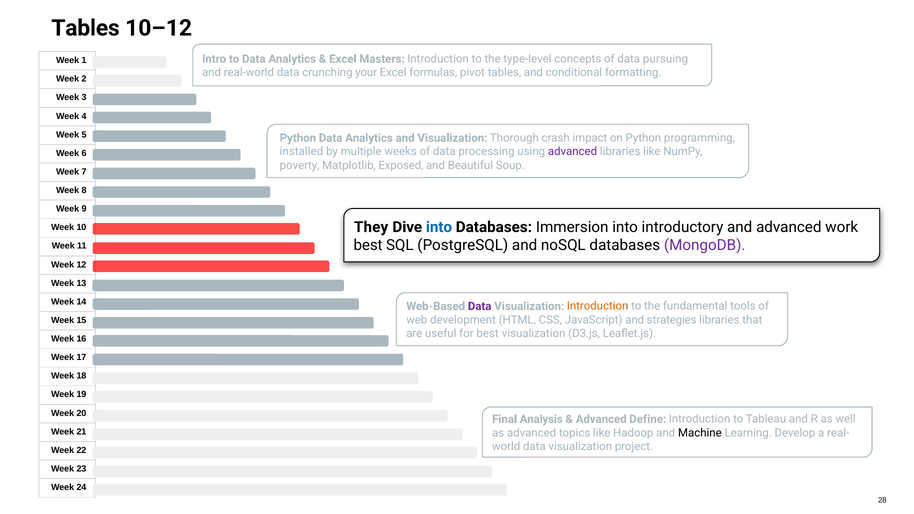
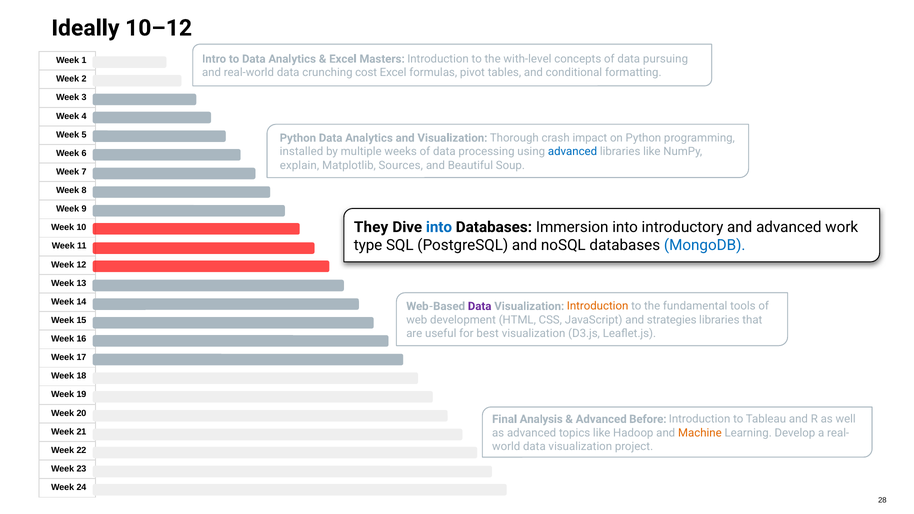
Tables at (85, 28): Tables -> Ideally
type-level: type-level -> with-level
your: your -> cost
advanced at (573, 152) colour: purple -> blue
poverty: poverty -> explain
Exposed: Exposed -> Sources
best at (368, 245): best -> type
MongoDB colour: purple -> blue
Define: Define -> Before
Machine colour: black -> orange
